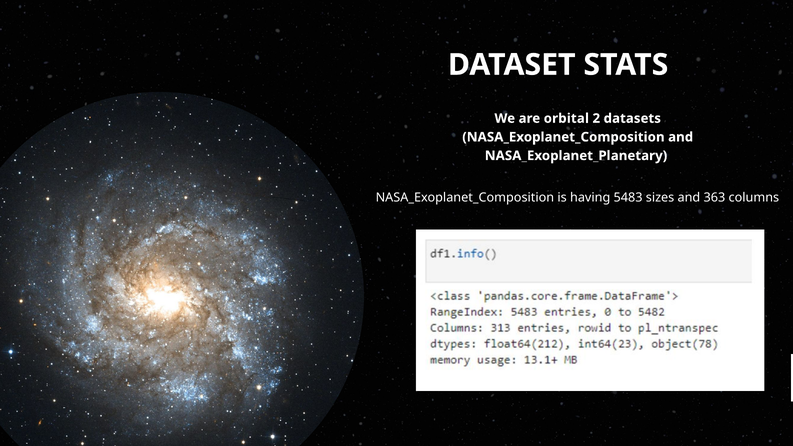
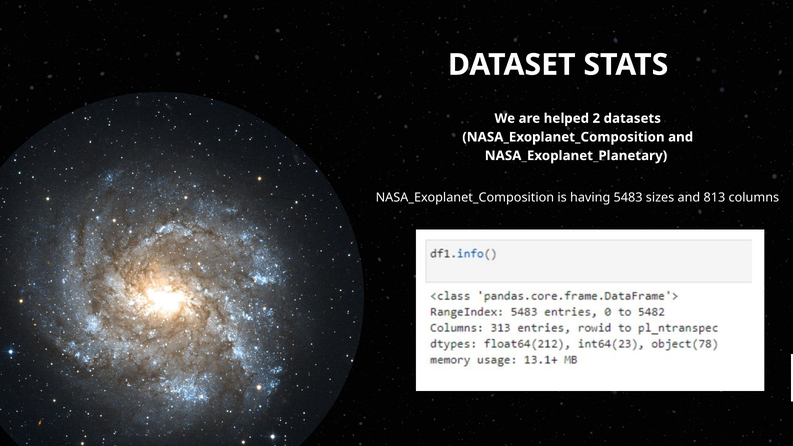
orbital: orbital -> helped
363: 363 -> 813
